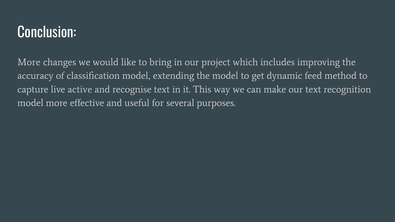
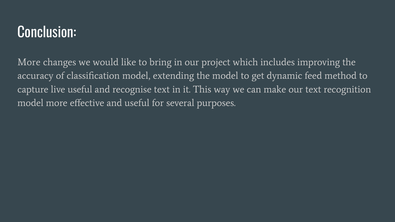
live active: active -> useful
